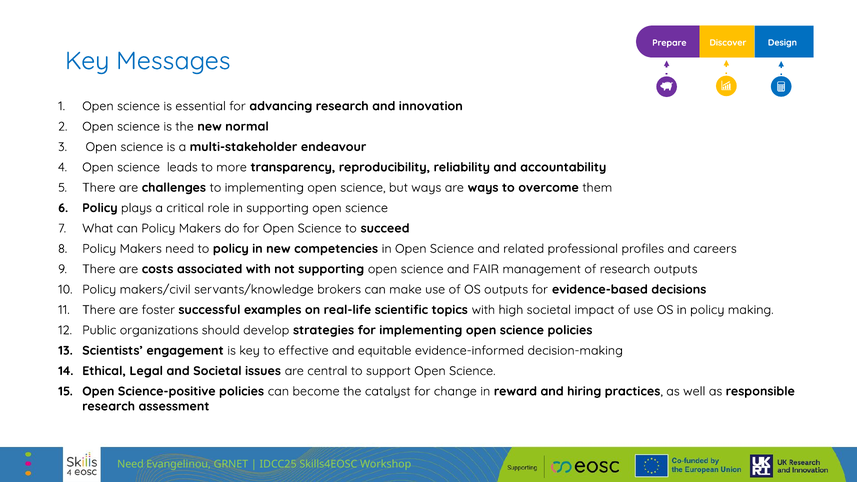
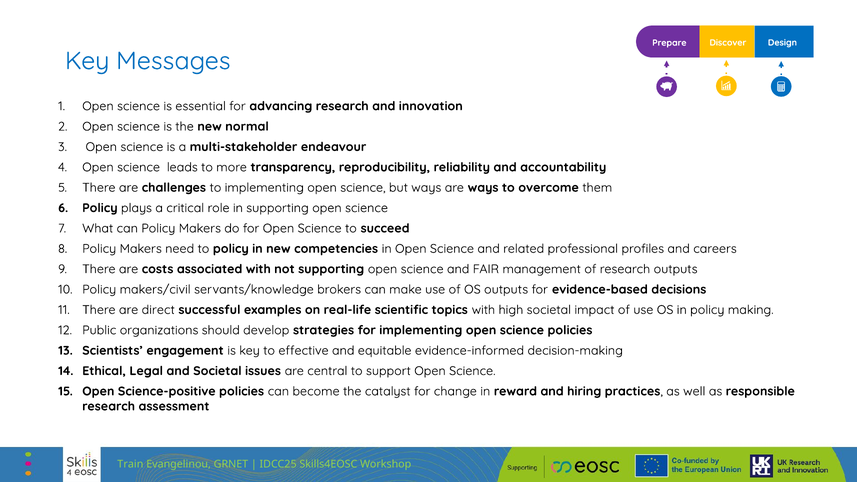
foster: foster -> direct
Need at (130, 464): Need -> Train
